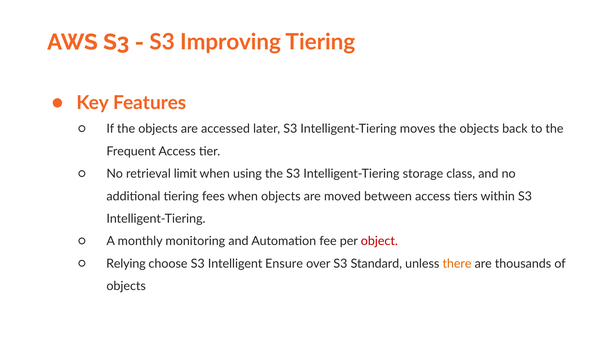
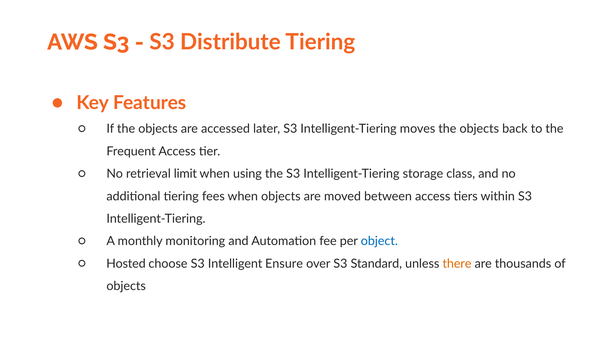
Improving: Improving -> Distribute
object colour: red -> blue
Relying: Relying -> Hosted
